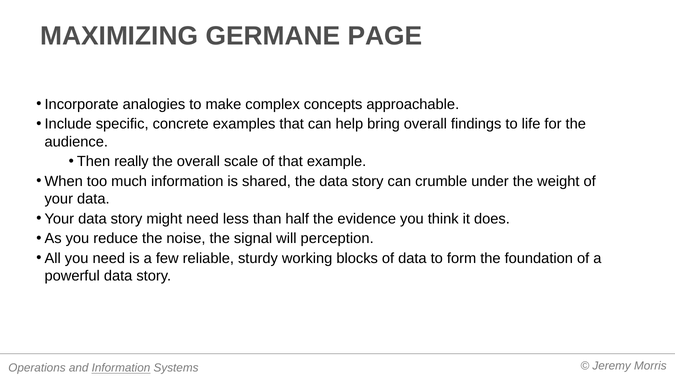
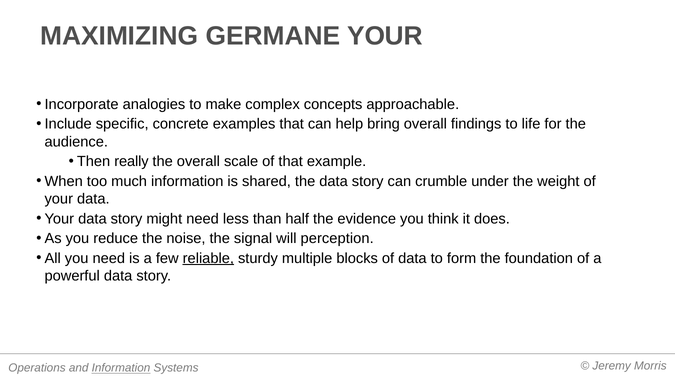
GERMANE PAGE: PAGE -> YOUR
reliable underline: none -> present
working: working -> multiple
